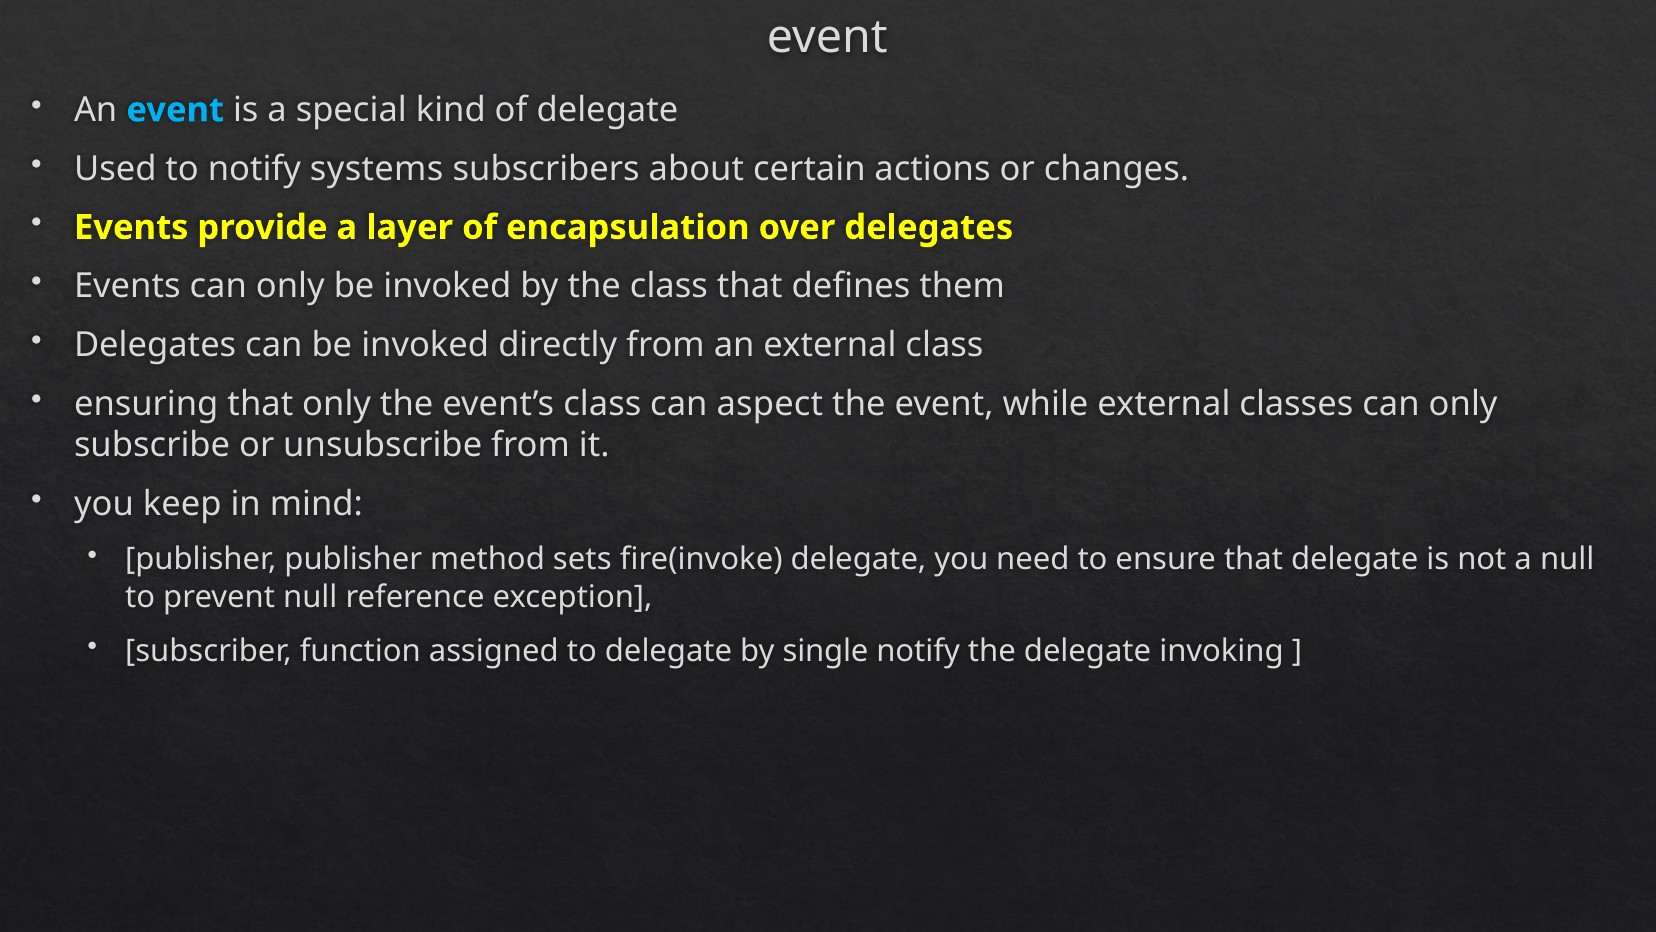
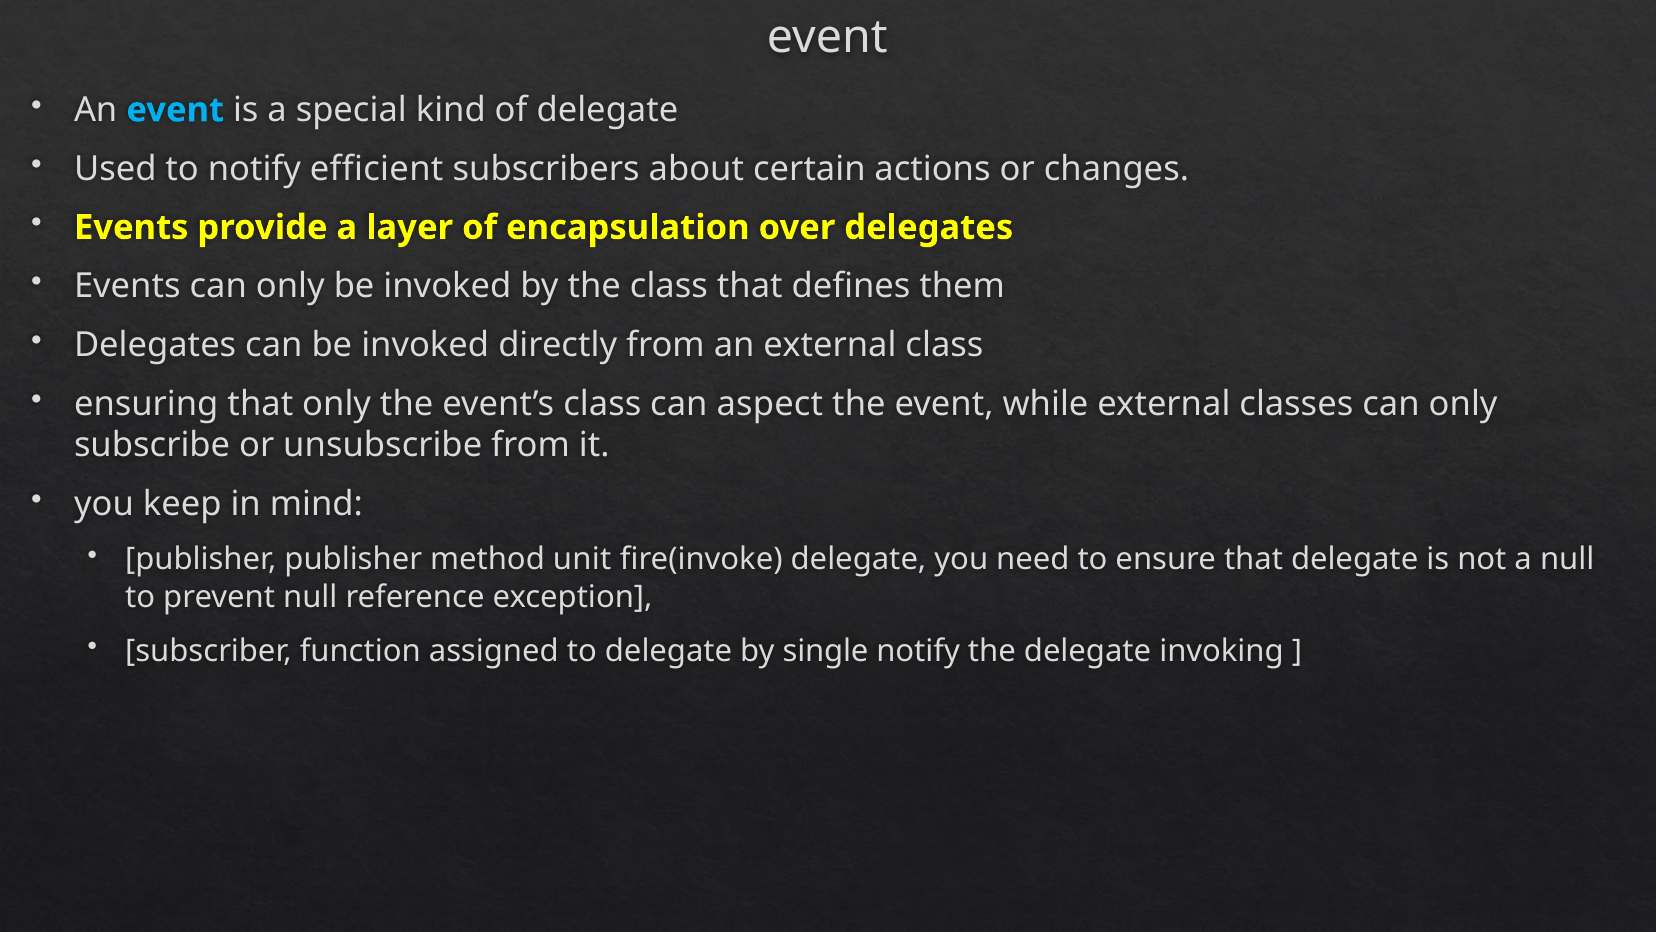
systems: systems -> efficient
sets: sets -> unit
